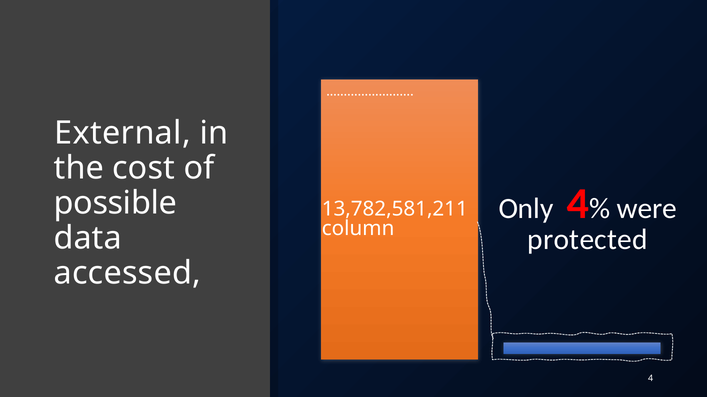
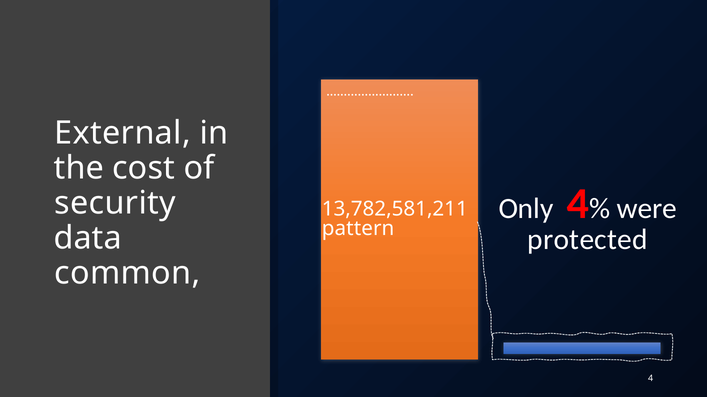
possible: possible -> security
column: column -> pattern
accessed: accessed -> common
